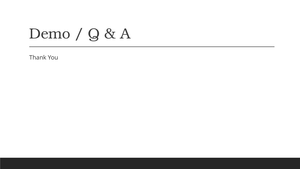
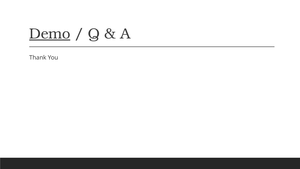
Demo underline: none -> present
